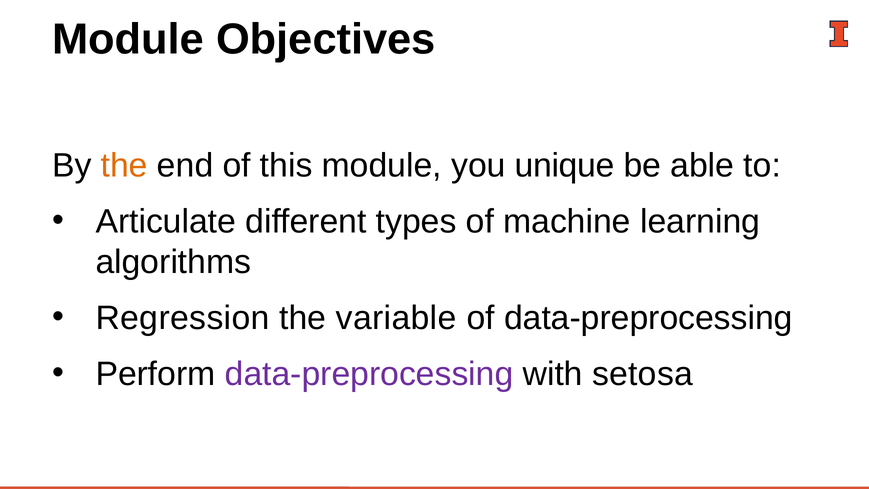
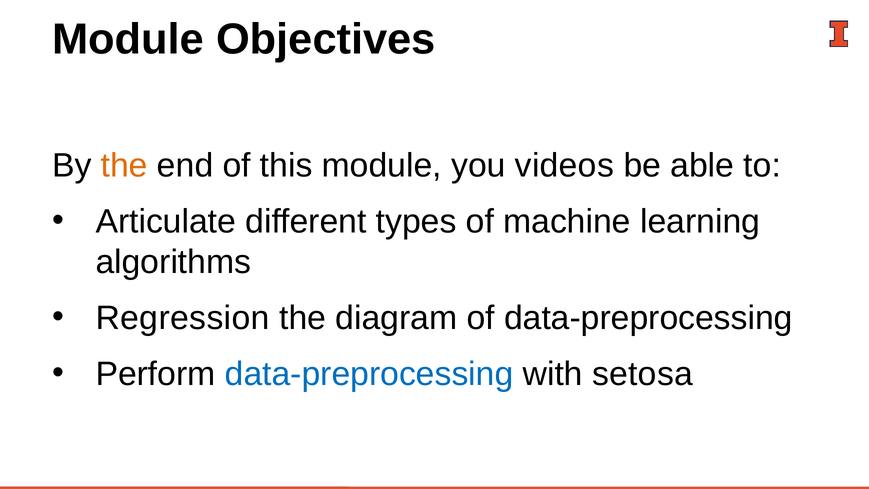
unique: unique -> videos
variable: variable -> diagram
data-preprocessing at (369, 374) colour: purple -> blue
